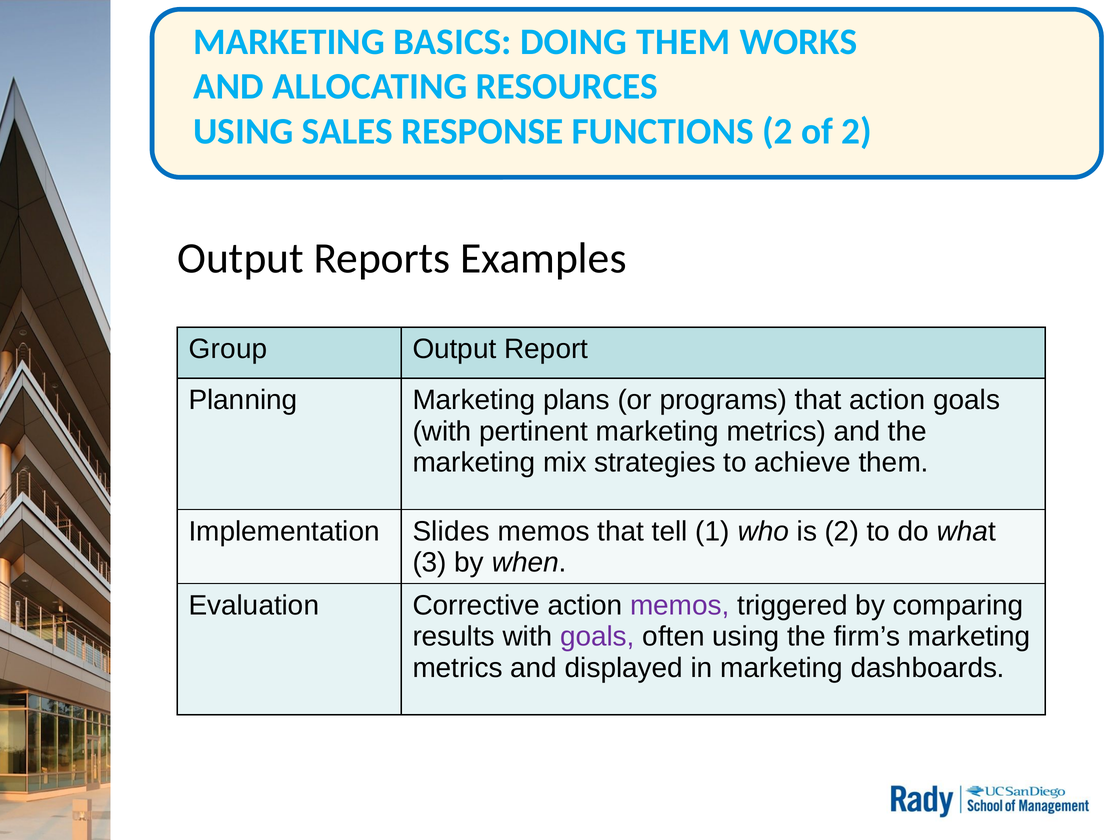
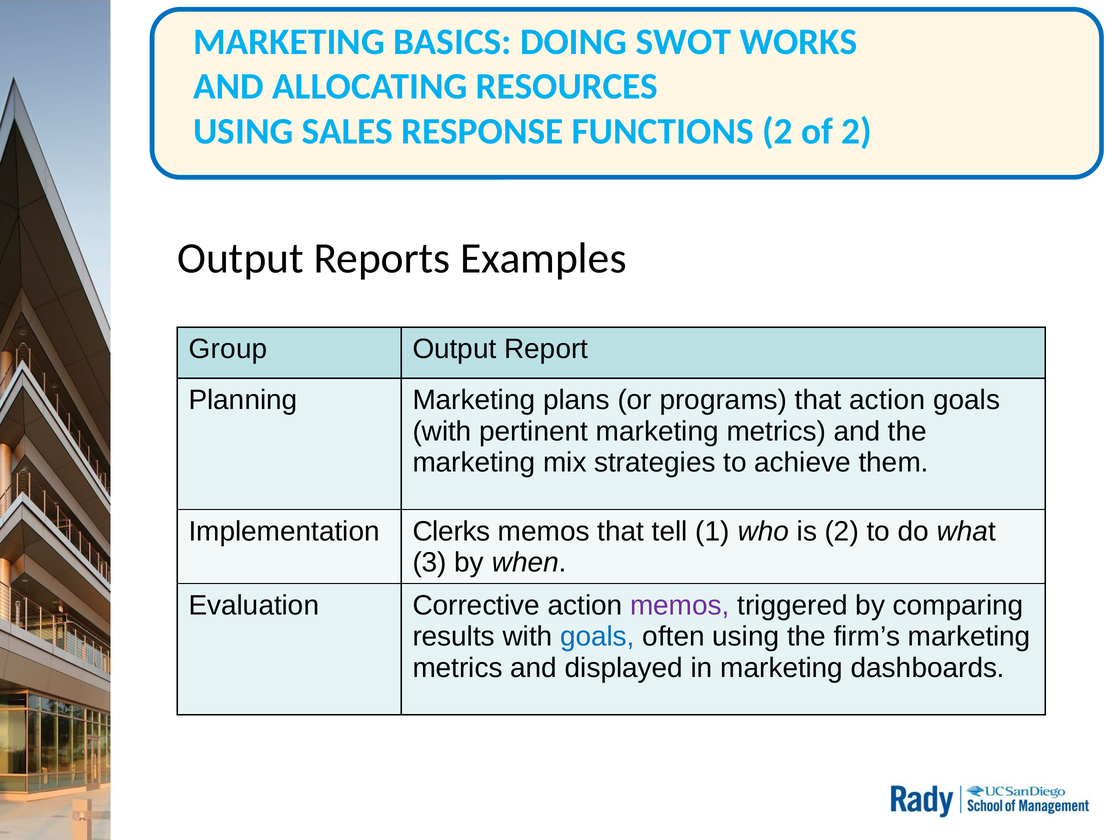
DOING THEM: THEM -> SWOT
Slides: Slides -> Clerks
goals at (597, 637) colour: purple -> blue
